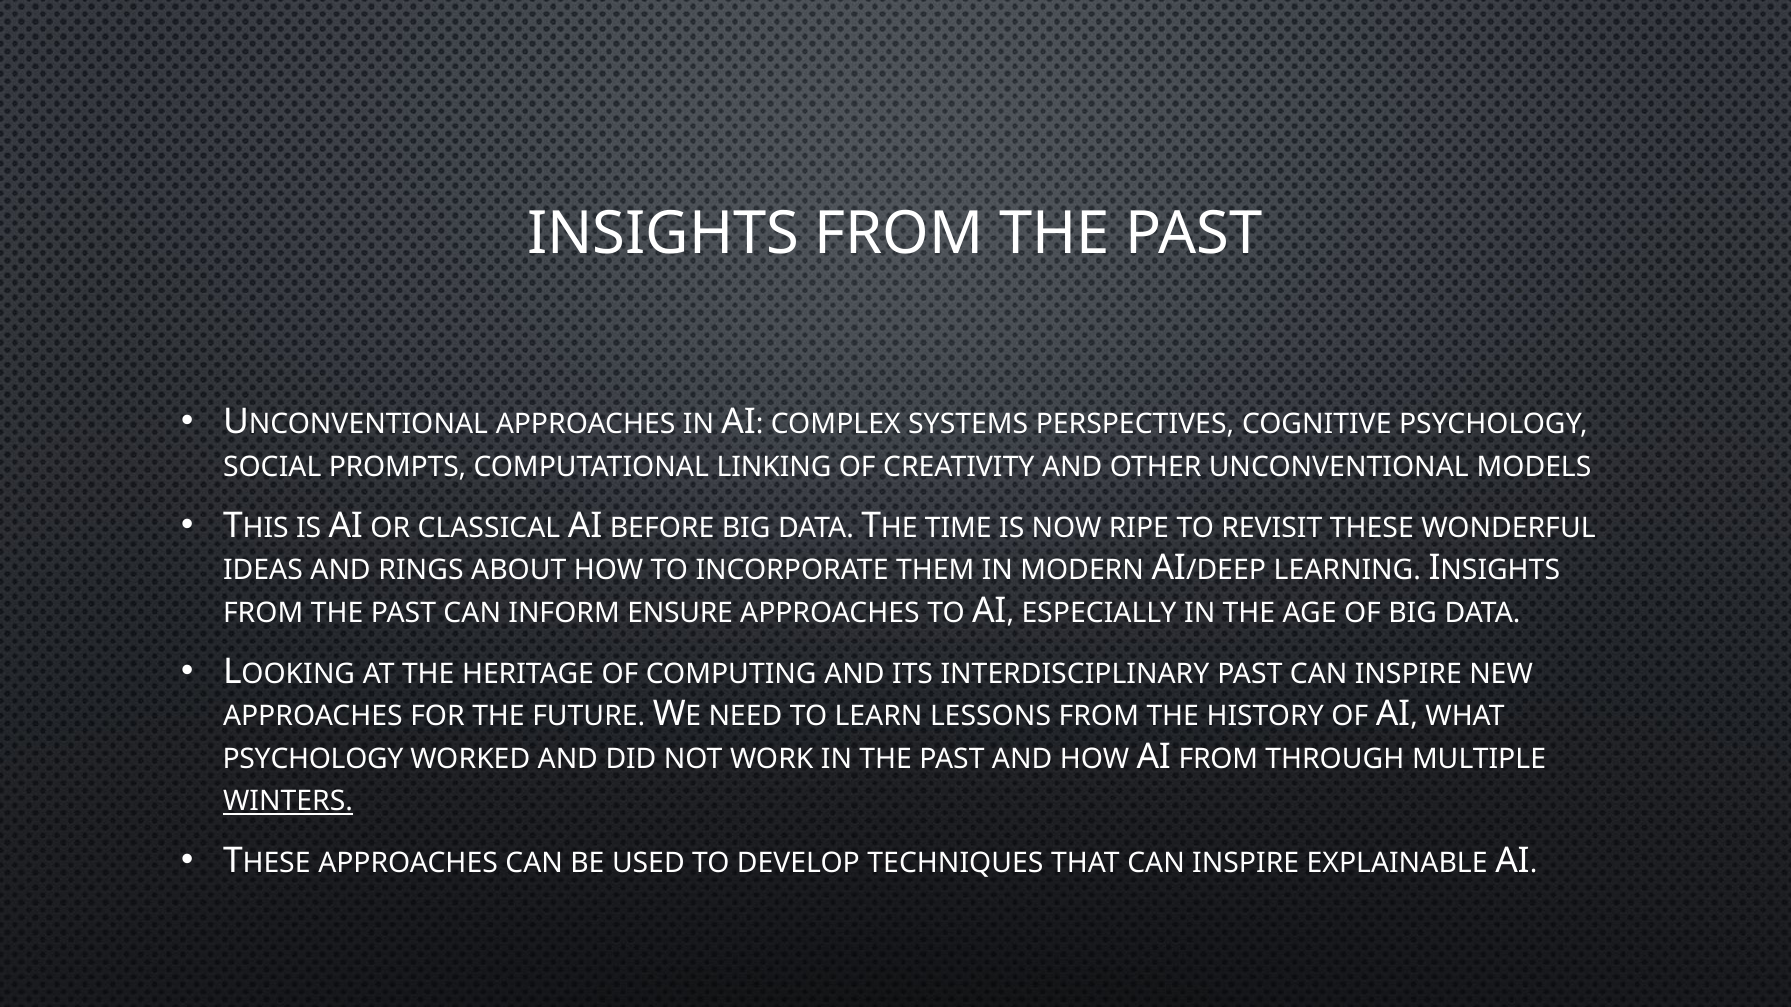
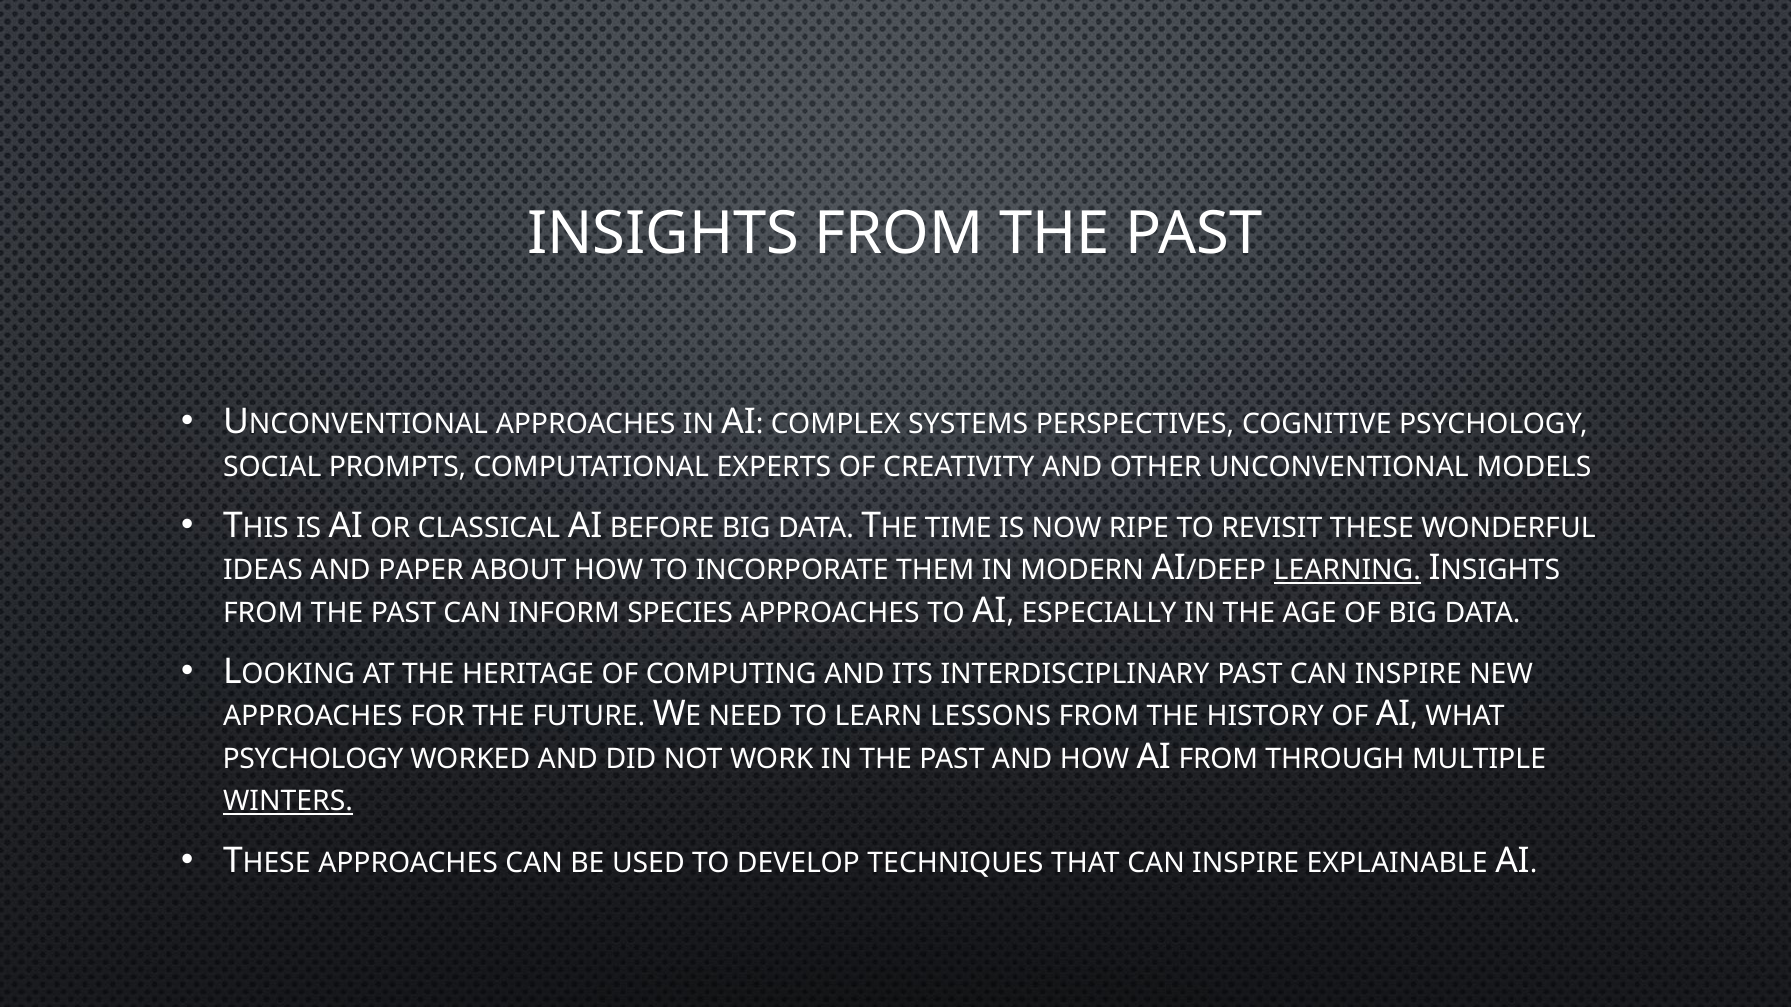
LINKING: LINKING -> EXPERTS
RINGS: RINGS -> PAPER
LEARNING underline: none -> present
ENSURE: ENSURE -> SPECIES
